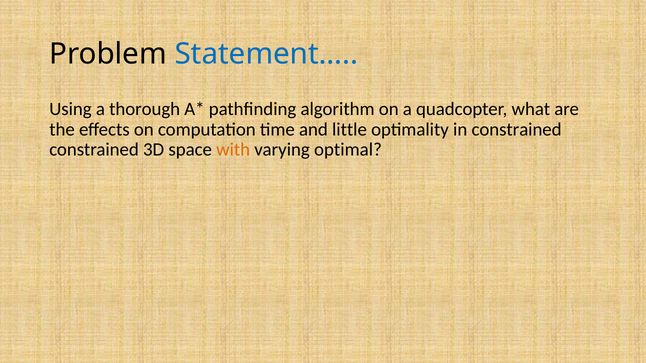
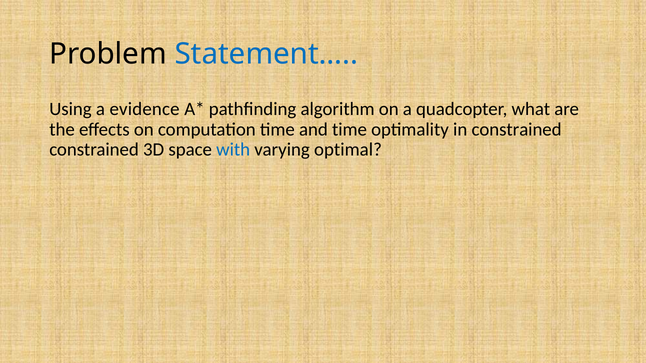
thorough: thorough -> evidence
and little: little -> time
with colour: orange -> blue
